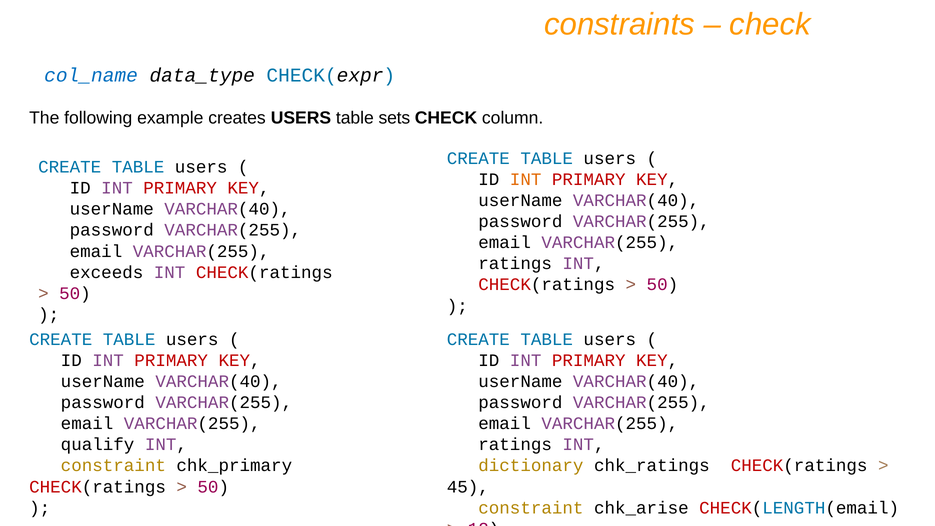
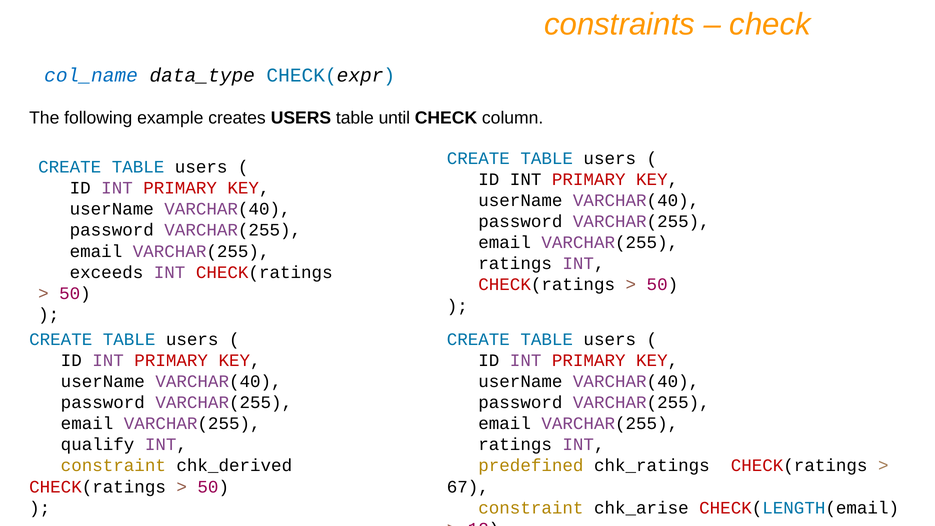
sets: sets -> until
INT at (526, 179) colour: orange -> black
chk_primary: chk_primary -> chk_derived
dictionary: dictionary -> predefined
45: 45 -> 67
